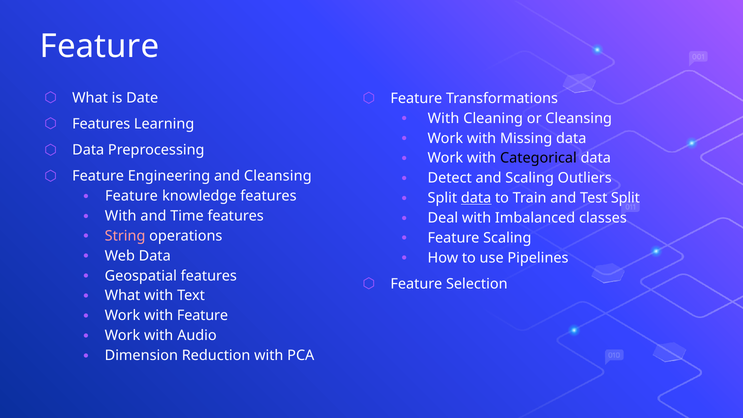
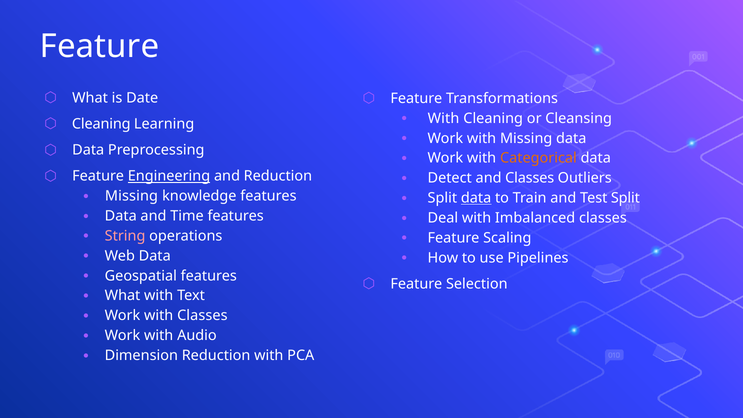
Features at (101, 124): Features -> Cleaning
Categorical colour: black -> orange
Engineering underline: none -> present
and Cleansing: Cleansing -> Reduction
and Scaling: Scaling -> Classes
Feature at (131, 196): Feature -> Missing
With at (121, 216): With -> Data
with Feature: Feature -> Classes
